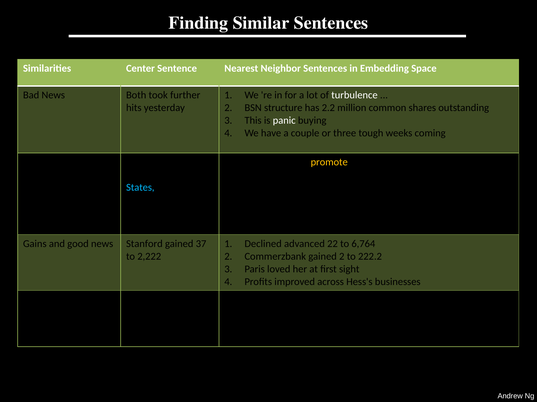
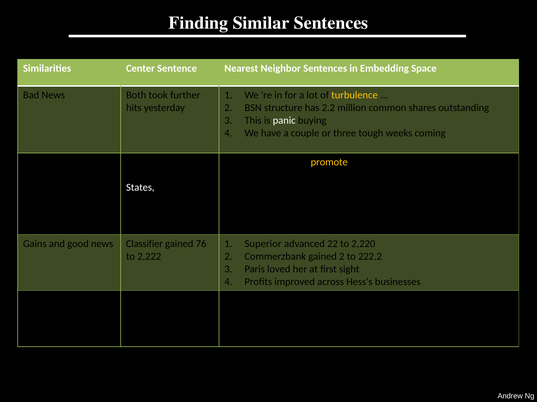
turbulence colour: white -> yellow
States colour: light blue -> white
Stanford: Stanford -> Classifier
37: 37 -> 76
Declined: Declined -> Superior
6,764: 6,764 -> 2,220
